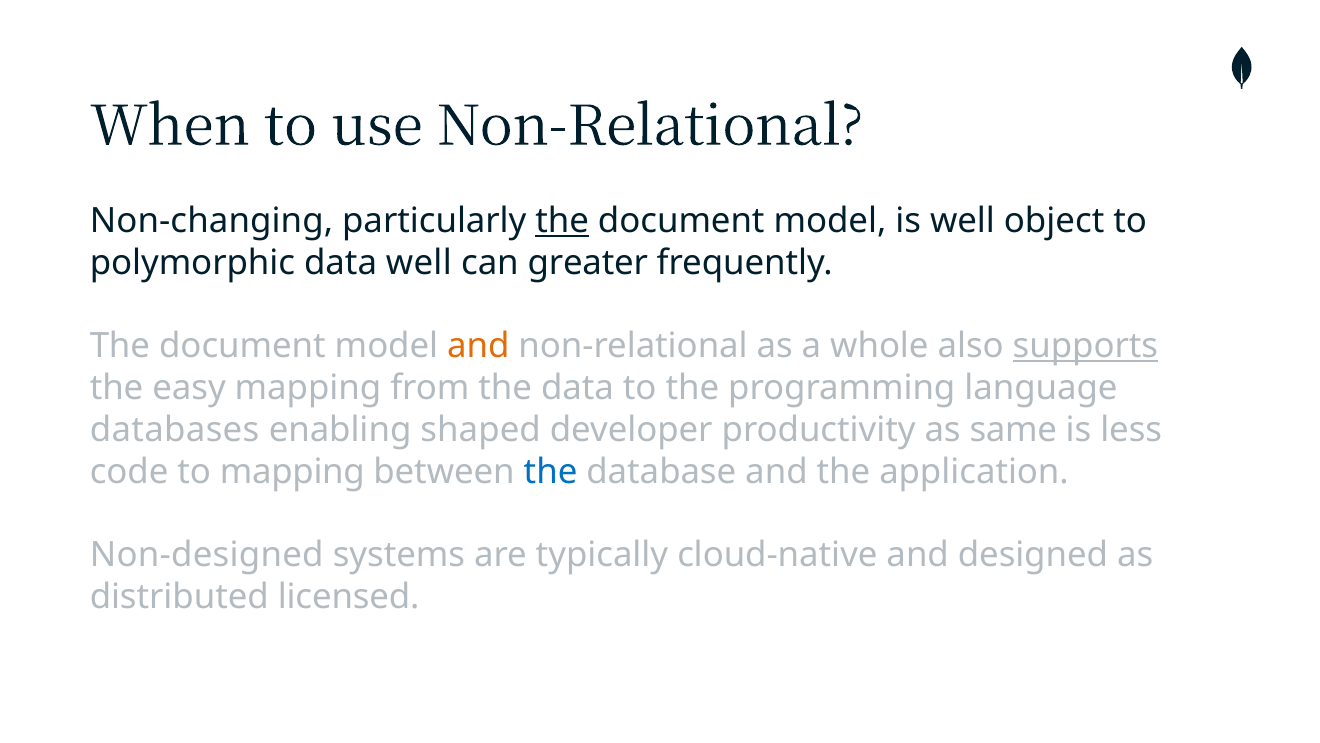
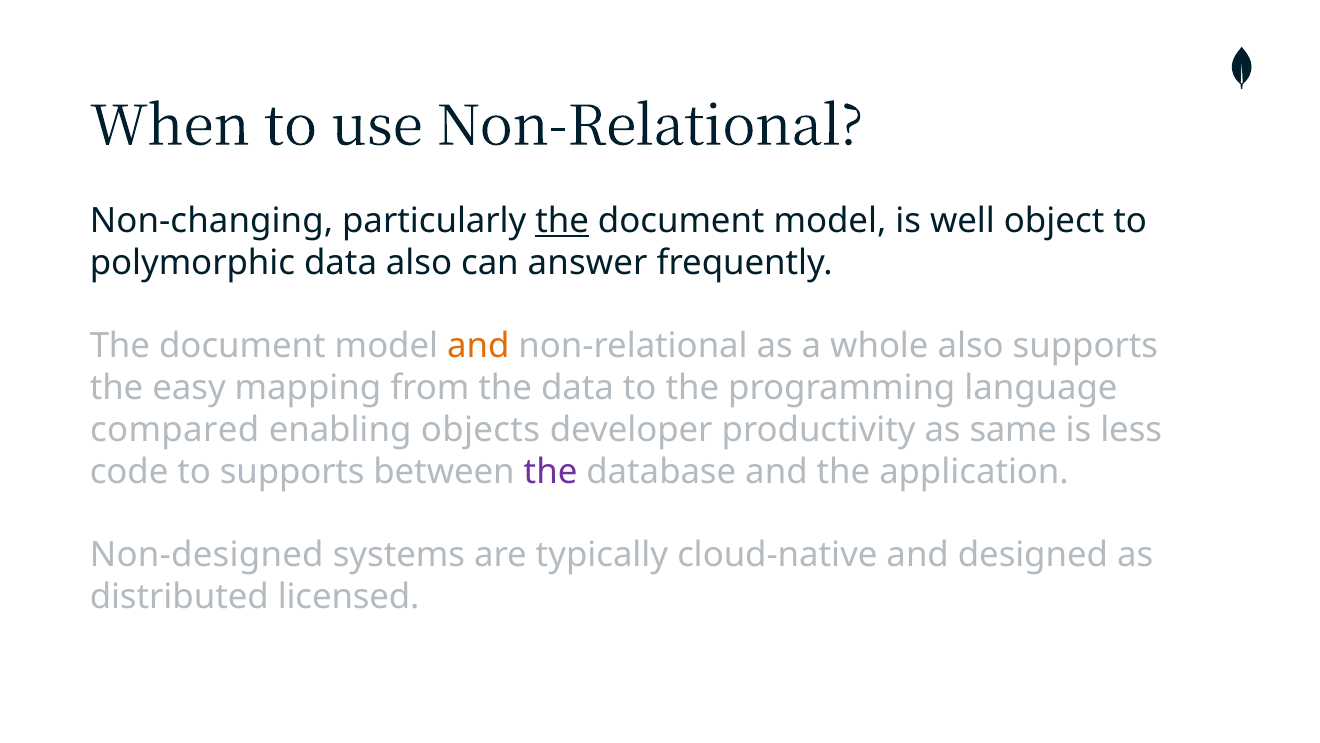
data well: well -> also
greater: greater -> answer
supports at (1085, 346) underline: present -> none
databases: databases -> compared
shaped: shaped -> objects
to mapping: mapping -> supports
the at (551, 471) colour: blue -> purple
